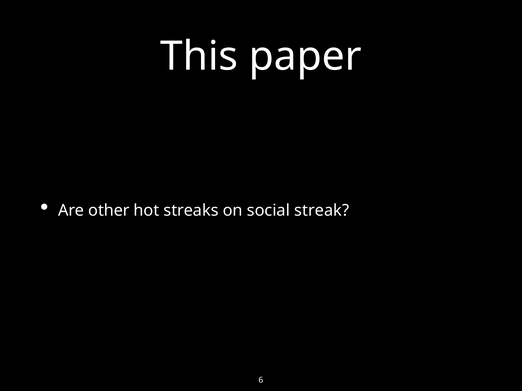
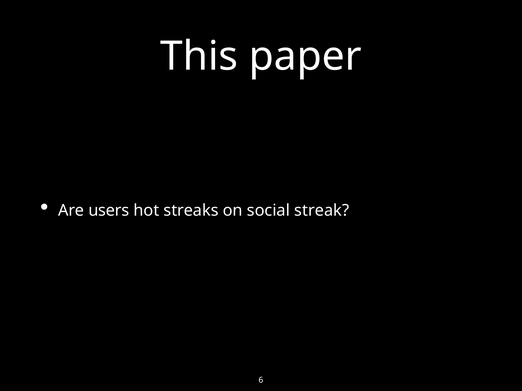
other: other -> users
